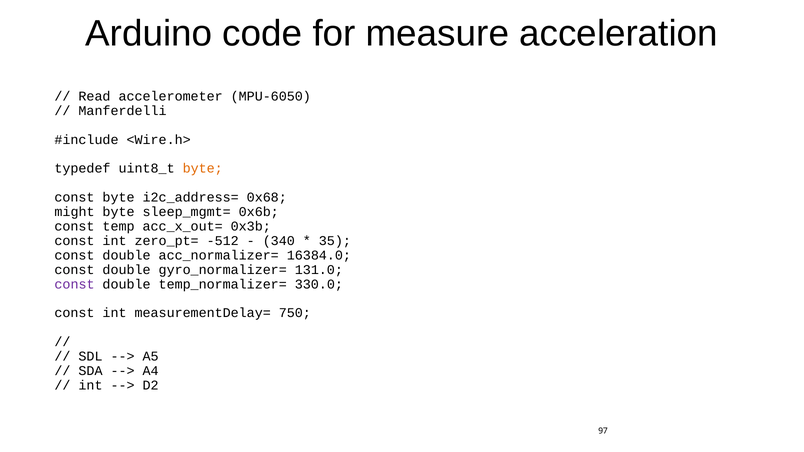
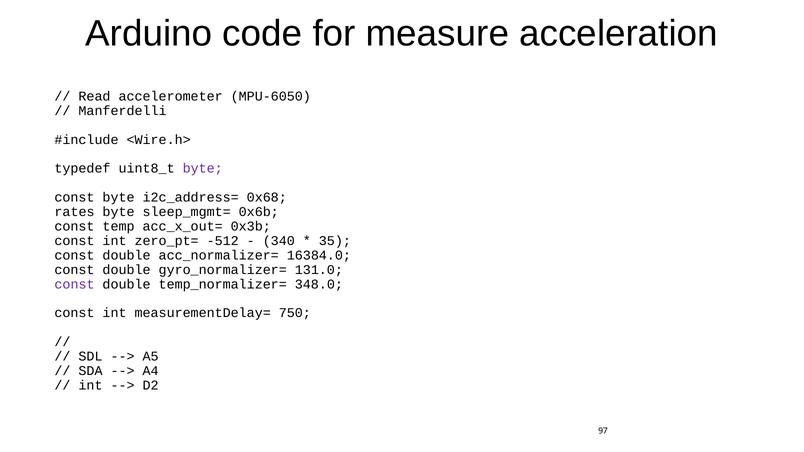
byte at (203, 169) colour: orange -> purple
might: might -> rates
330.0: 330.0 -> 348.0
